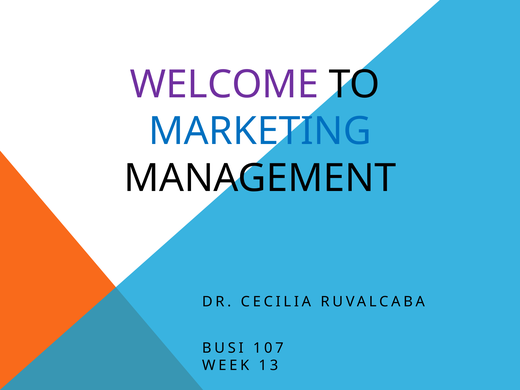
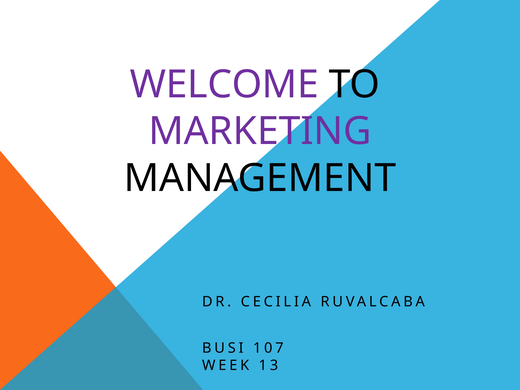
MARKETING colour: blue -> purple
